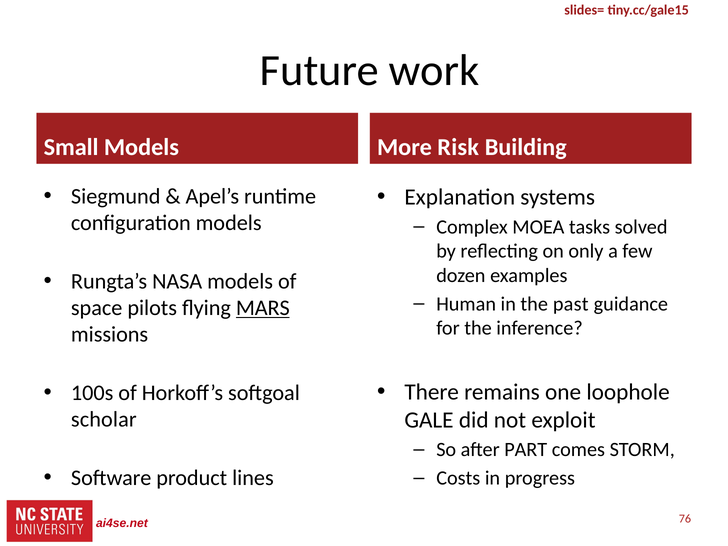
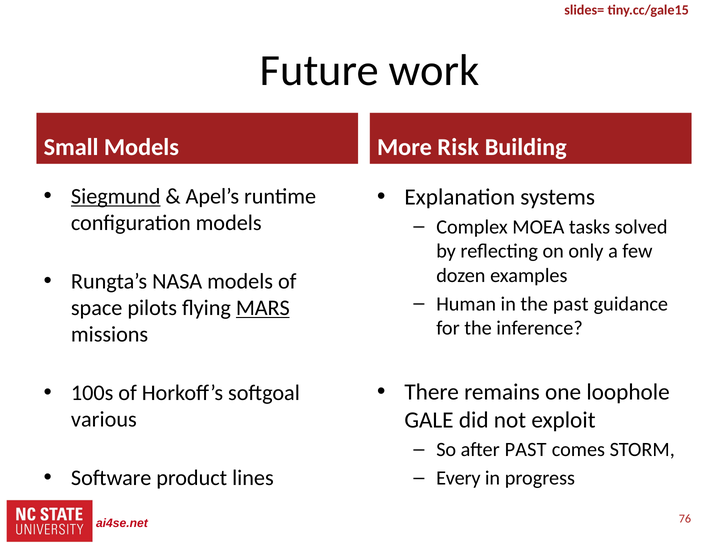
Siegmund underline: none -> present
scholar: scholar -> various
after PART: PART -> PAST
Costs: Costs -> Every
